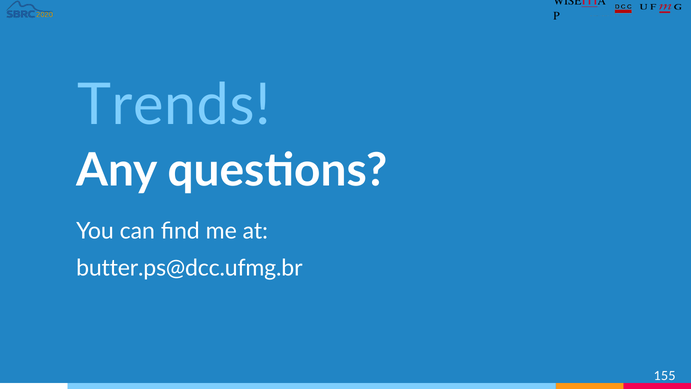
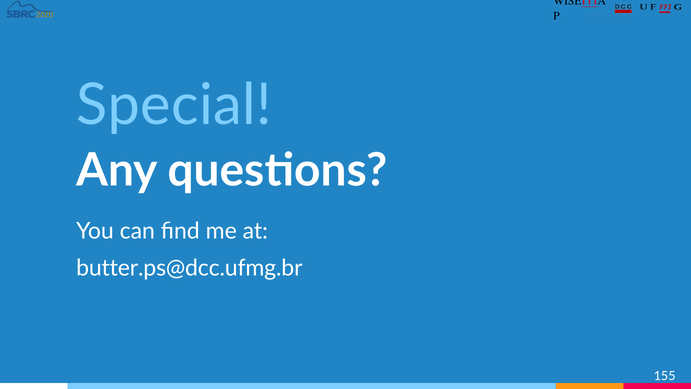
Trends: Trends -> Special
